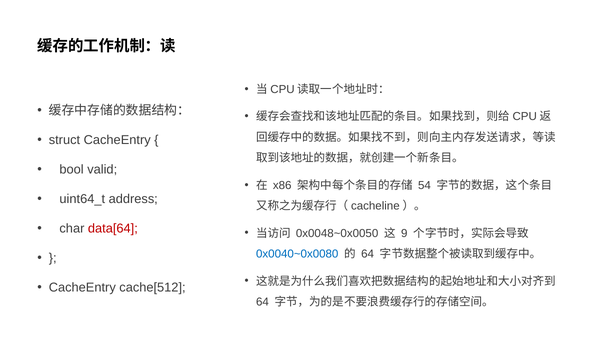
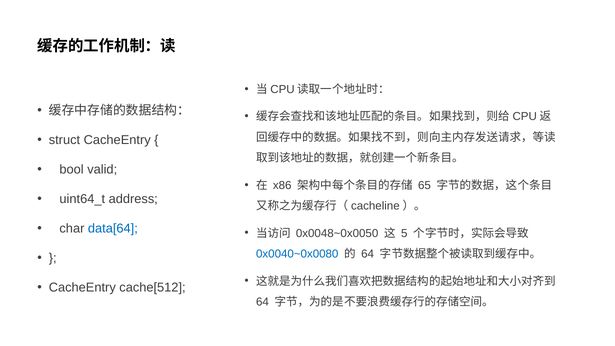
54: 54 -> 65
data[64 colour: red -> blue
9: 9 -> 5
